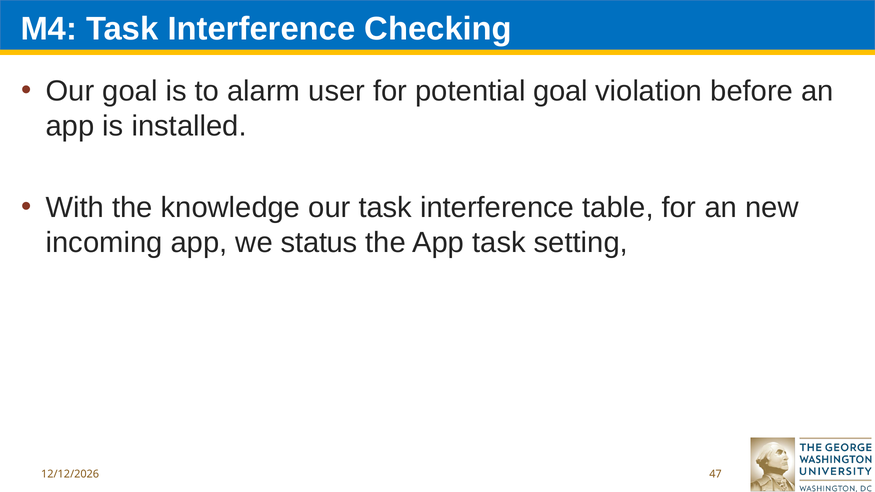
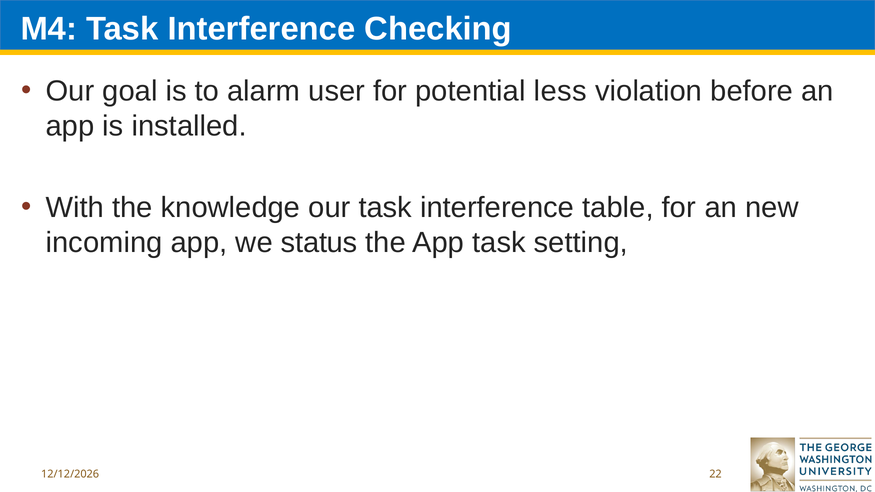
potential goal: goal -> less
47: 47 -> 22
